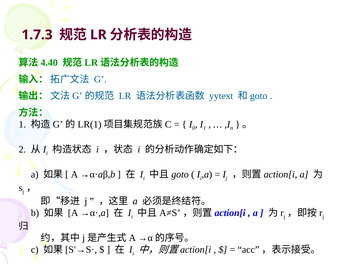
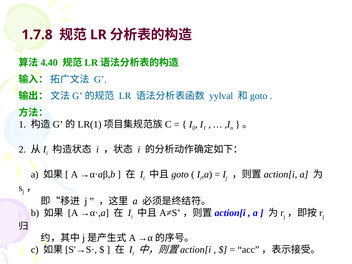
1.7.3: 1.7.3 -> 1.7.8
yytext: yytext -> yylval
